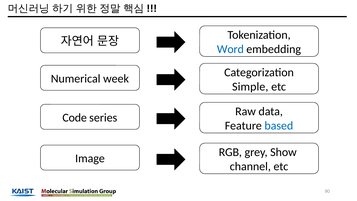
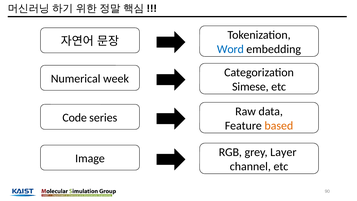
Simple: Simple -> Simese
based colour: blue -> orange
Show: Show -> Layer
